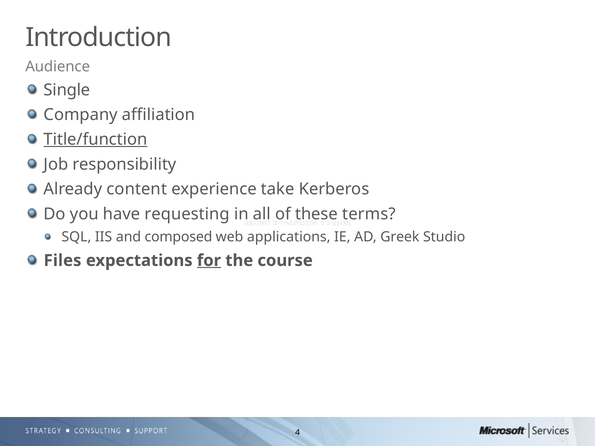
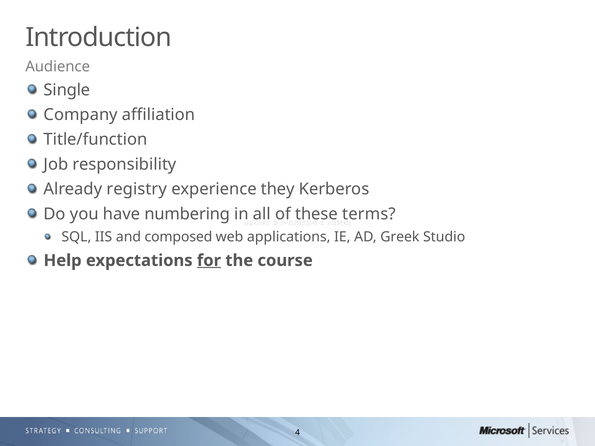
Title/function underline: present -> none
content: content -> registry
take: take -> they
requesting: requesting -> numbering
Files: Files -> Help
